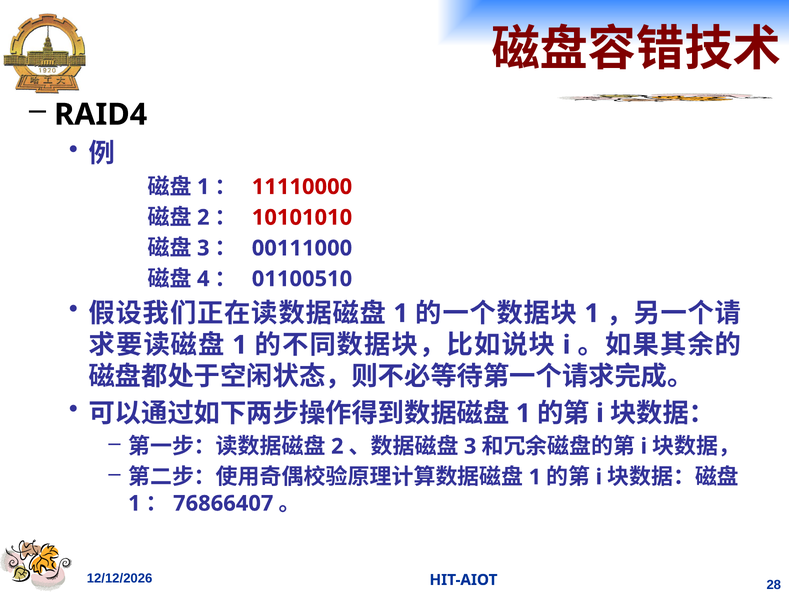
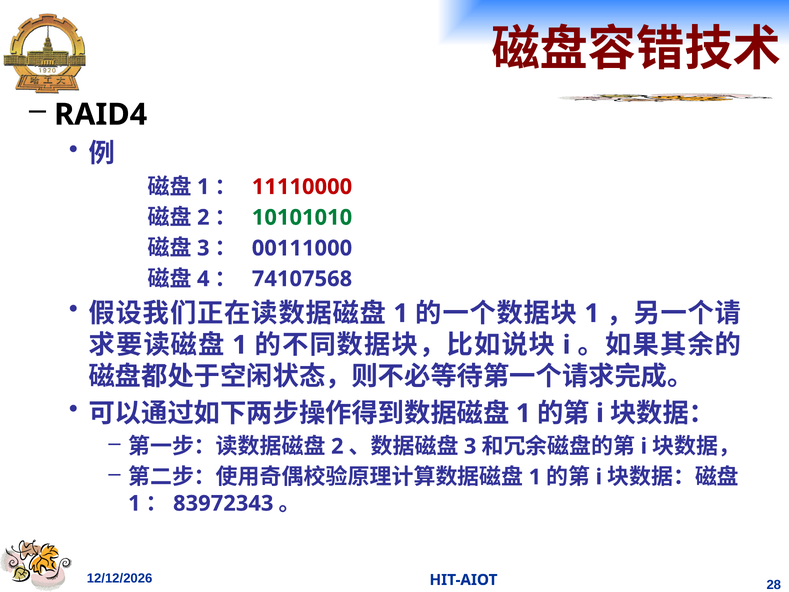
10101010 colour: red -> green
01100510: 01100510 -> 74107568
76866407: 76866407 -> 83972343
